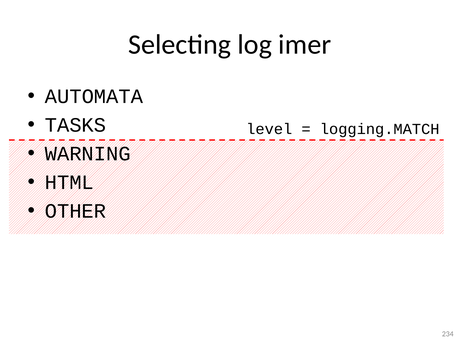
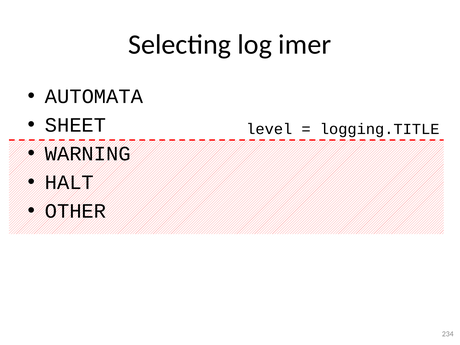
TASKS: TASKS -> SHEET
logging.MATCH: logging.MATCH -> logging.TITLE
HTML: HTML -> HALT
